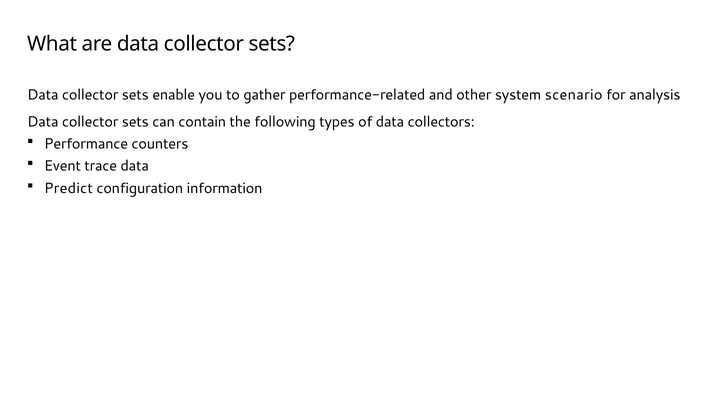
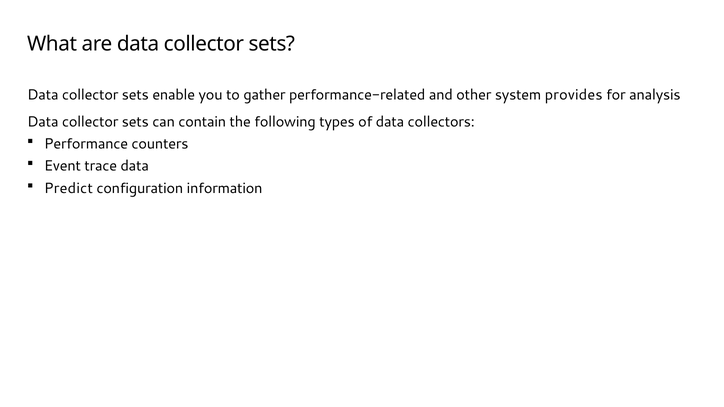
scenario: scenario -> provides
